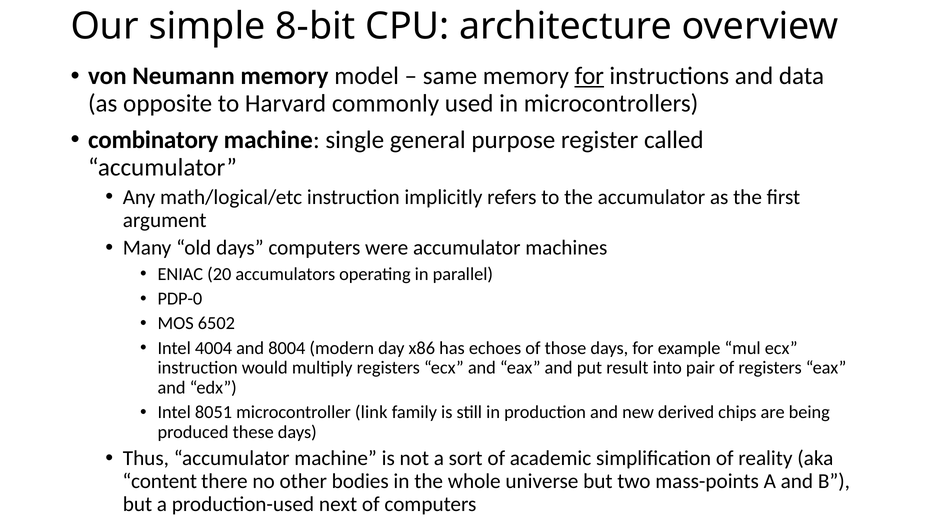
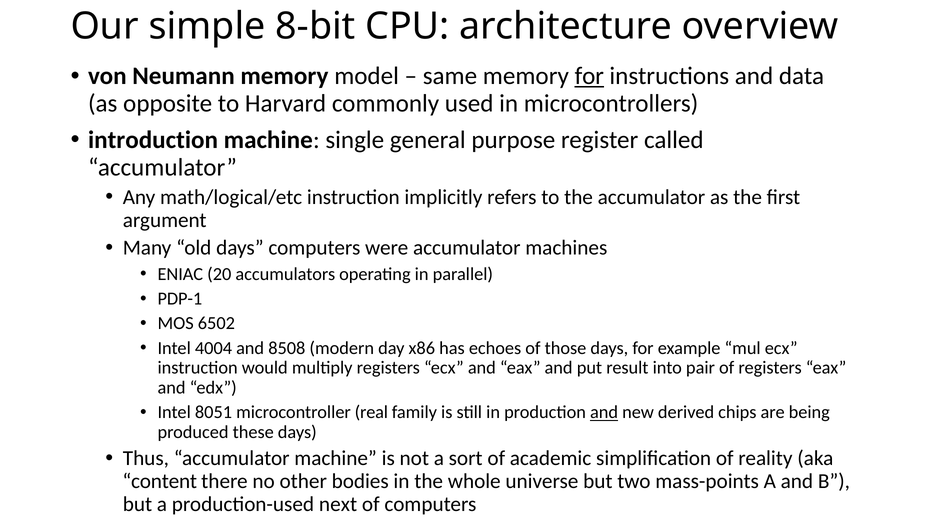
combinatory: combinatory -> introduction
PDP-0: PDP-0 -> PDP-1
8004: 8004 -> 8508
link: link -> real
and at (604, 412) underline: none -> present
